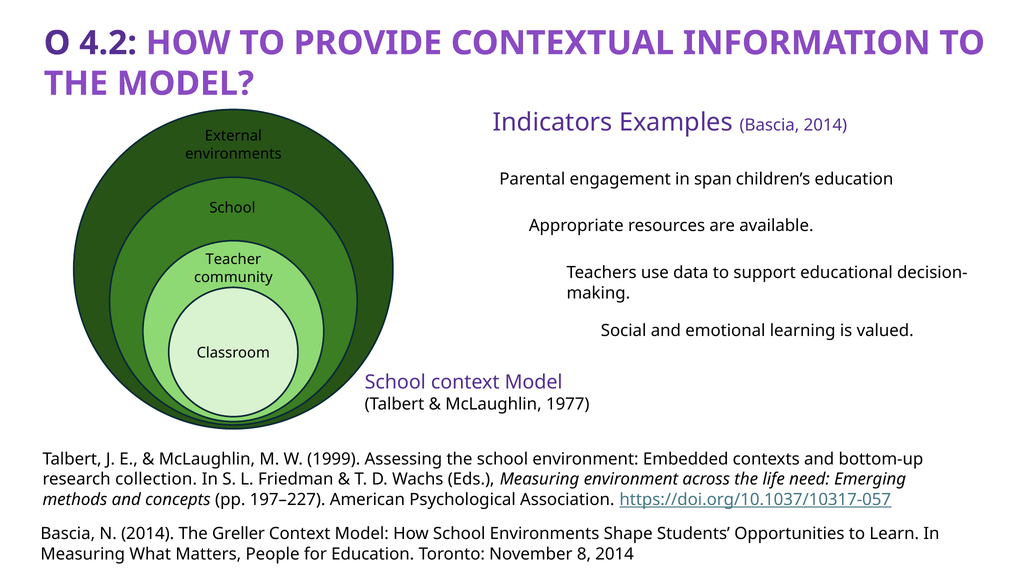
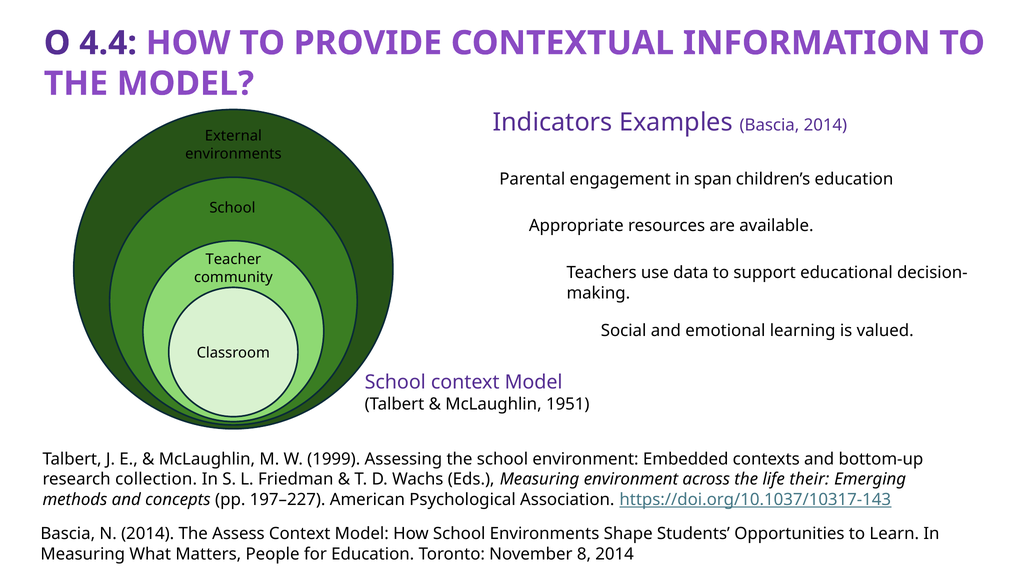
4.2: 4.2 -> 4.4
1977: 1977 -> 1951
need: need -> their
https://doi.org/10.1037/10317-057: https://doi.org/10.1037/10317-057 -> https://doi.org/10.1037/10317-143
Greller: Greller -> Assess
